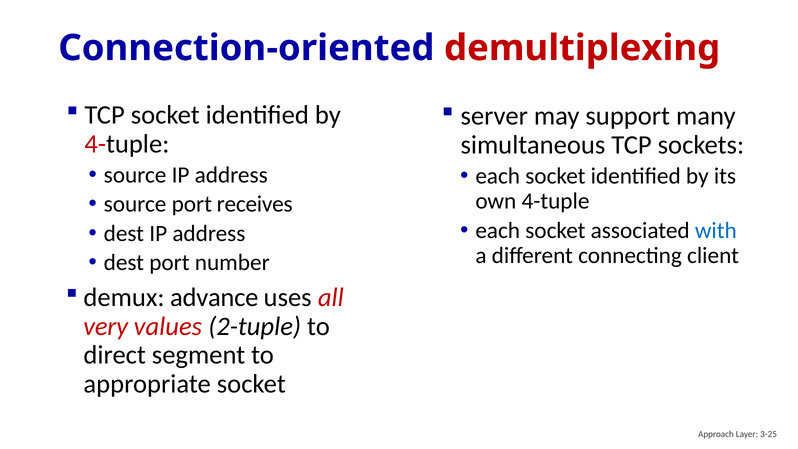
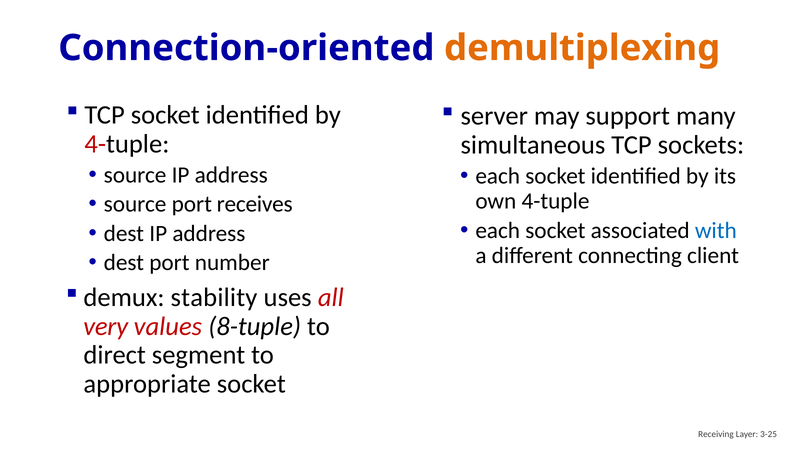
demultiplexing colour: red -> orange
advance: advance -> stability
2-tuple: 2-tuple -> 8-tuple
Approach: Approach -> Receiving
